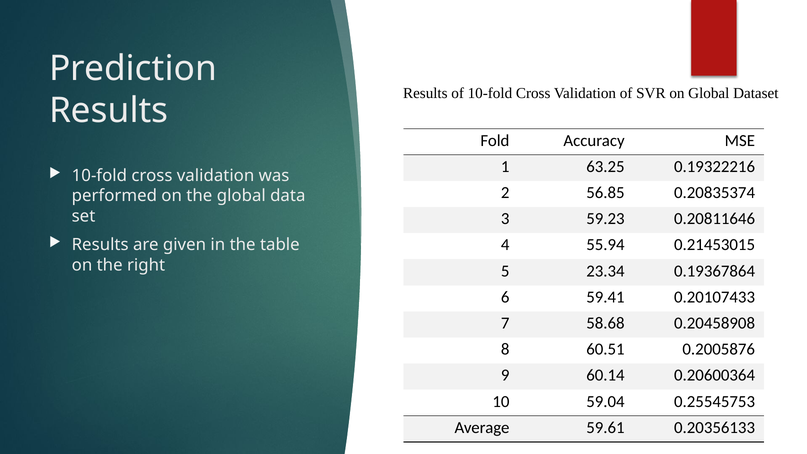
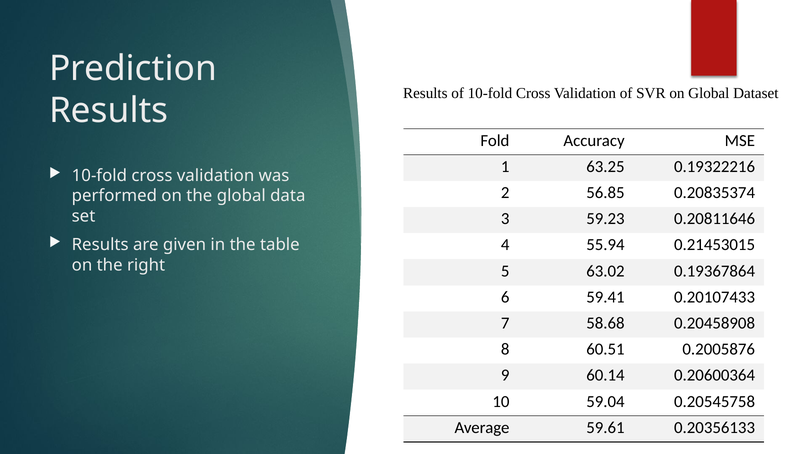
23.34: 23.34 -> 63.02
0.25545753: 0.25545753 -> 0.20545758
